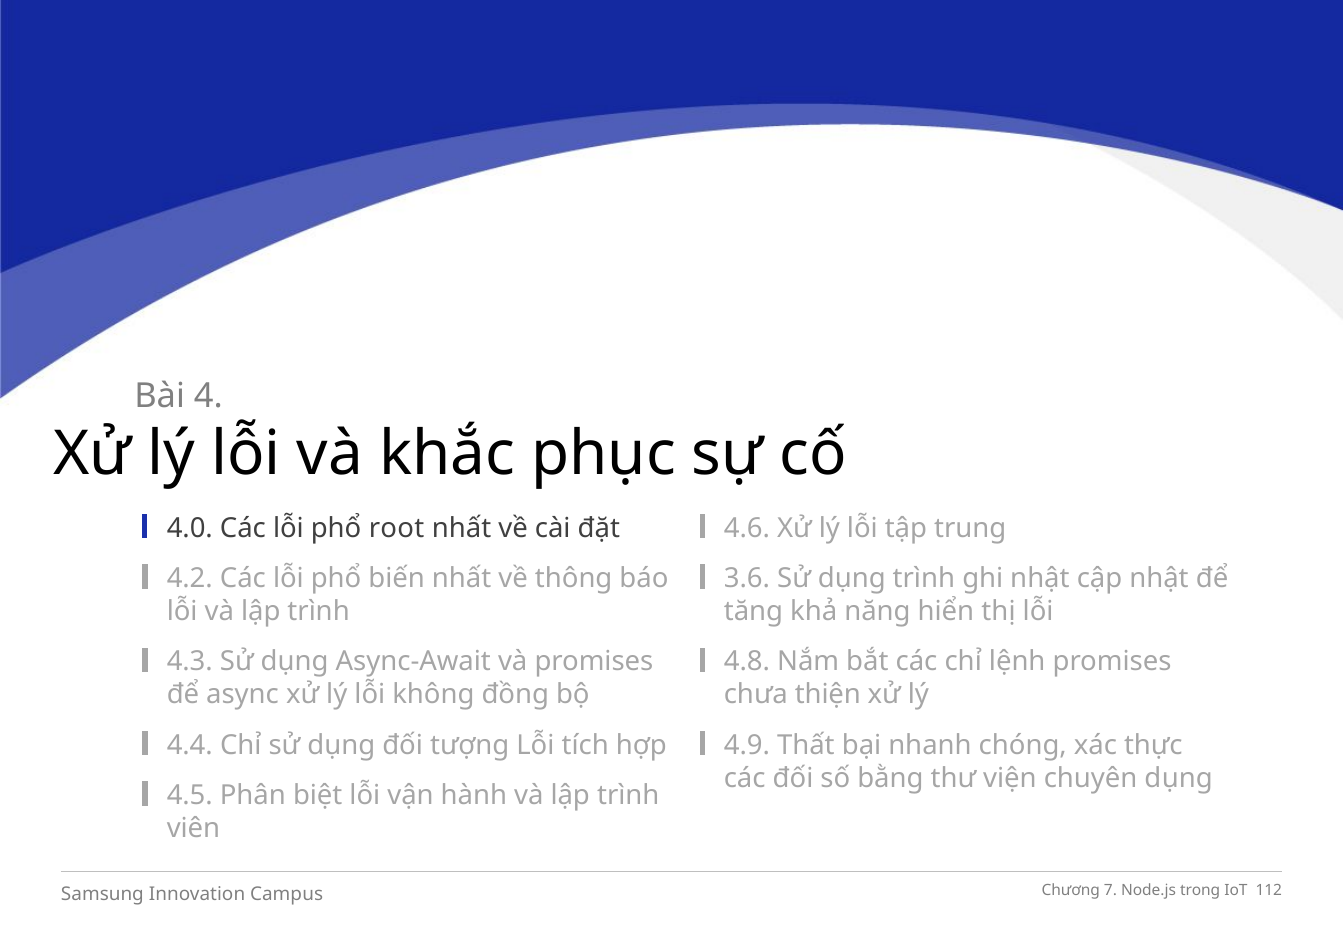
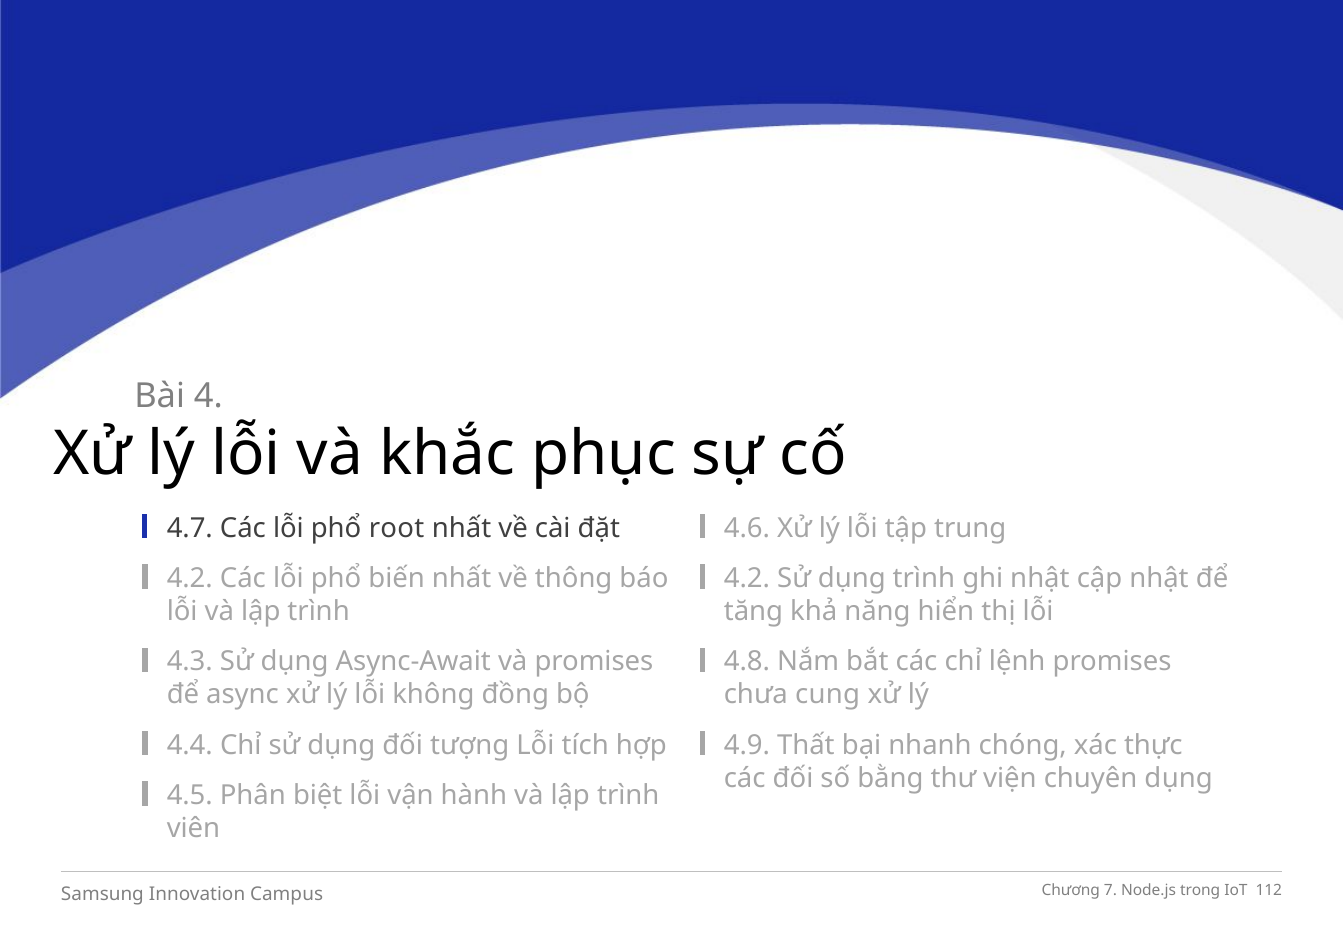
4.0: 4.0 -> 4.7
3.6 at (747, 579): 3.6 -> 4.2
thiện: thiện -> cung
